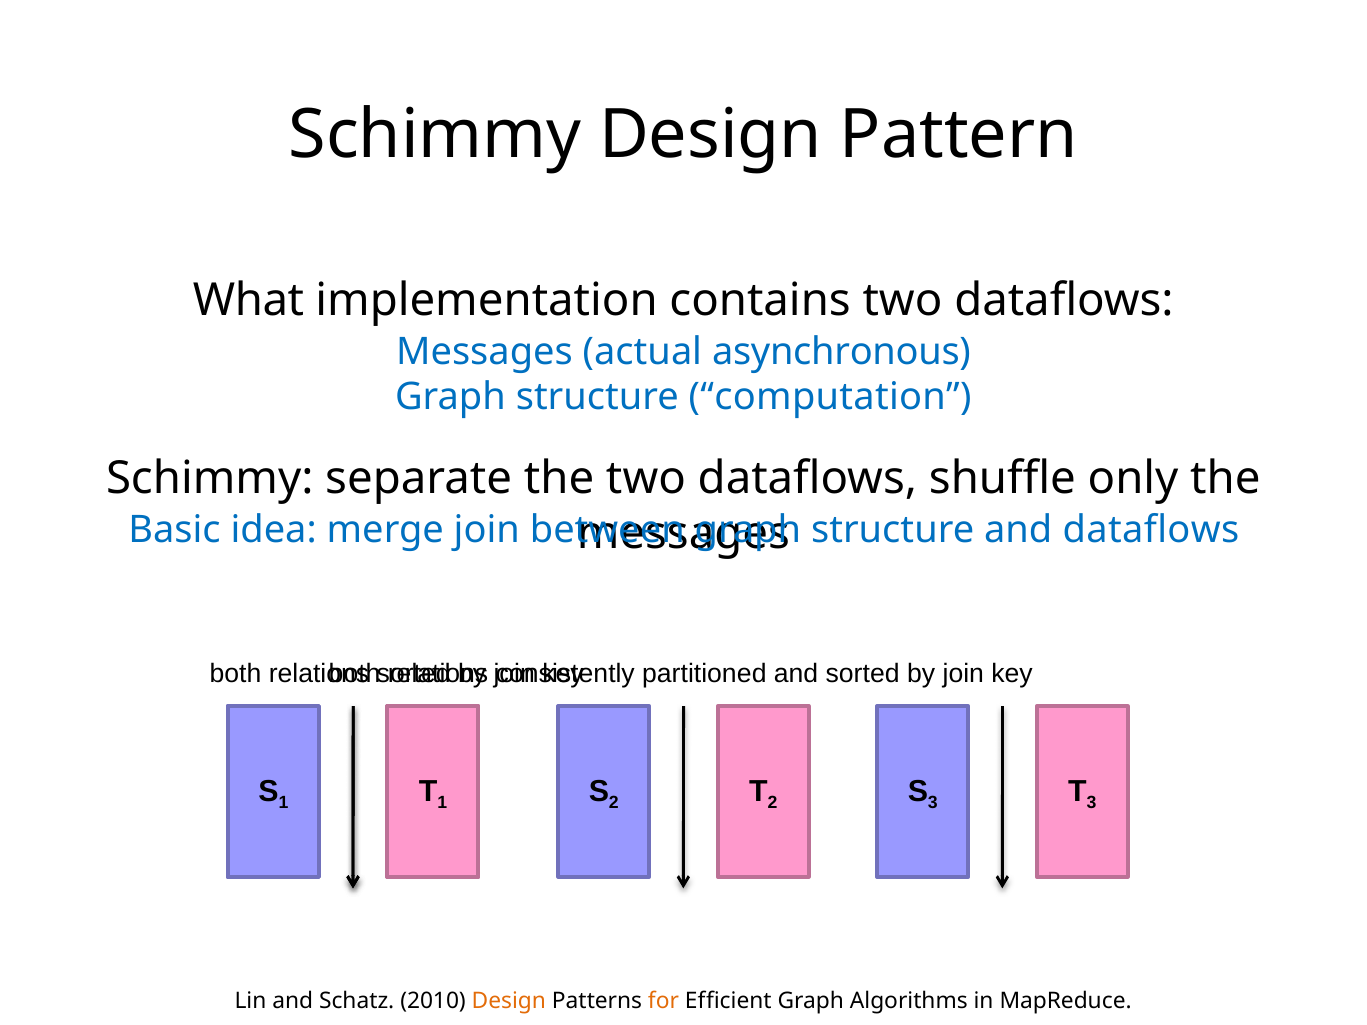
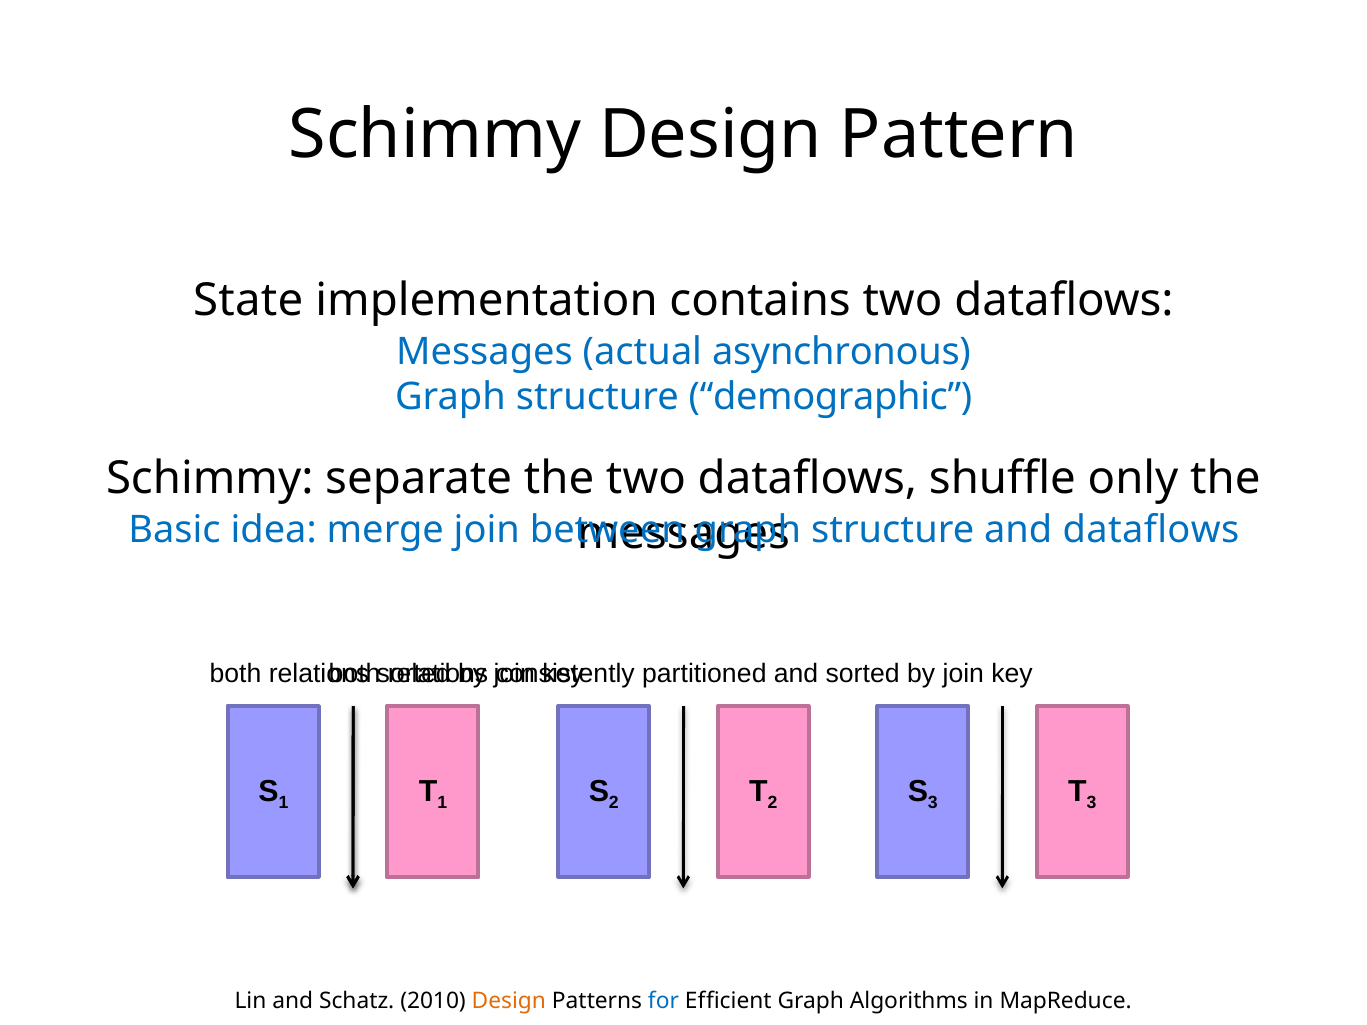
What: What -> State
computation: computation -> demographic
for colour: orange -> blue
